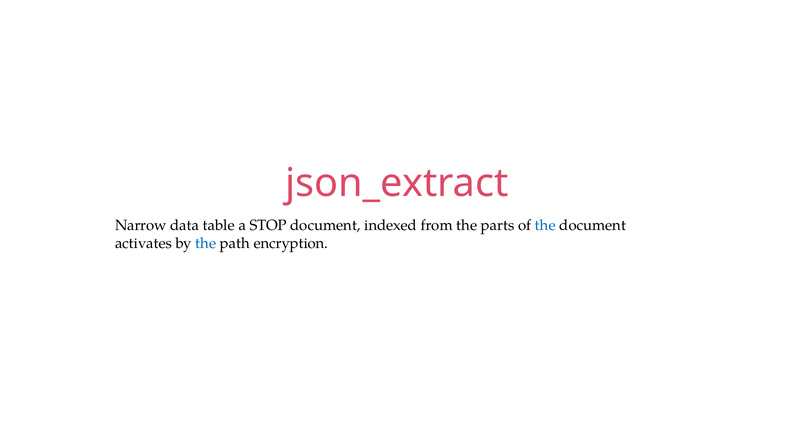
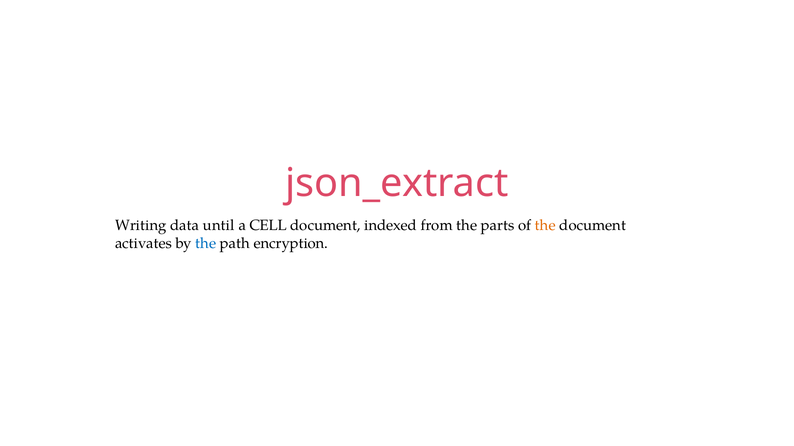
Narrow: Narrow -> Writing
table: table -> until
STOP: STOP -> CELL
the at (545, 226) colour: blue -> orange
